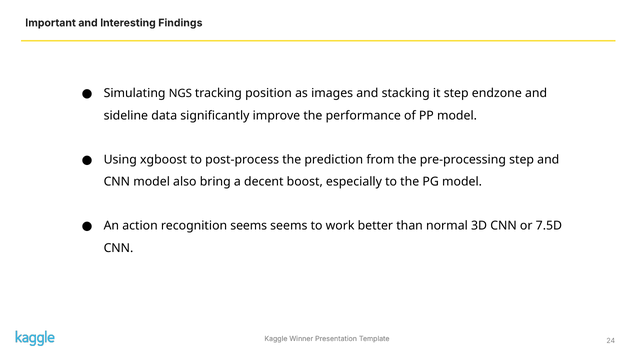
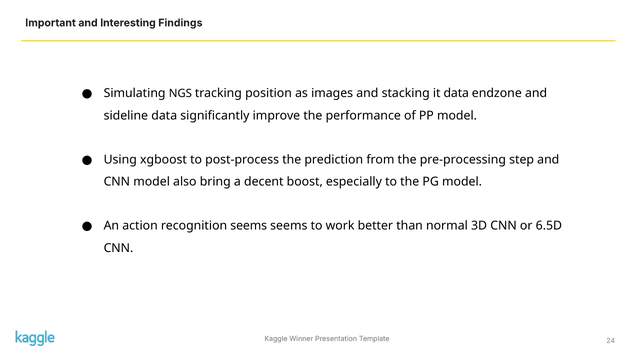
it step: step -> data
7.5D: 7.5D -> 6.5D
